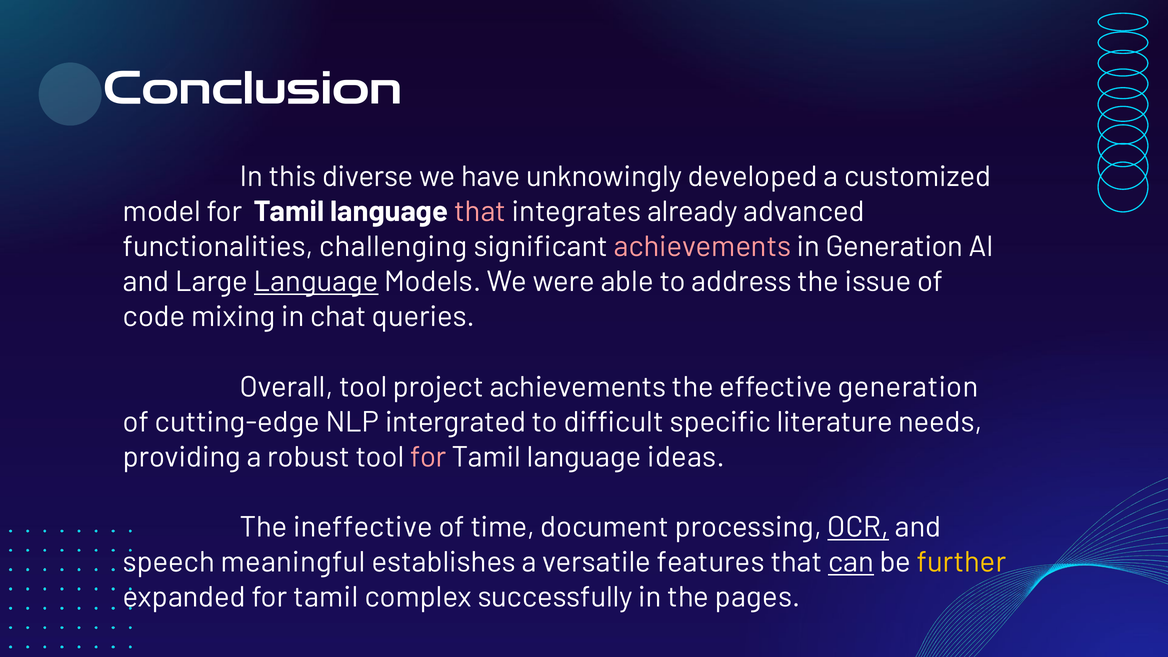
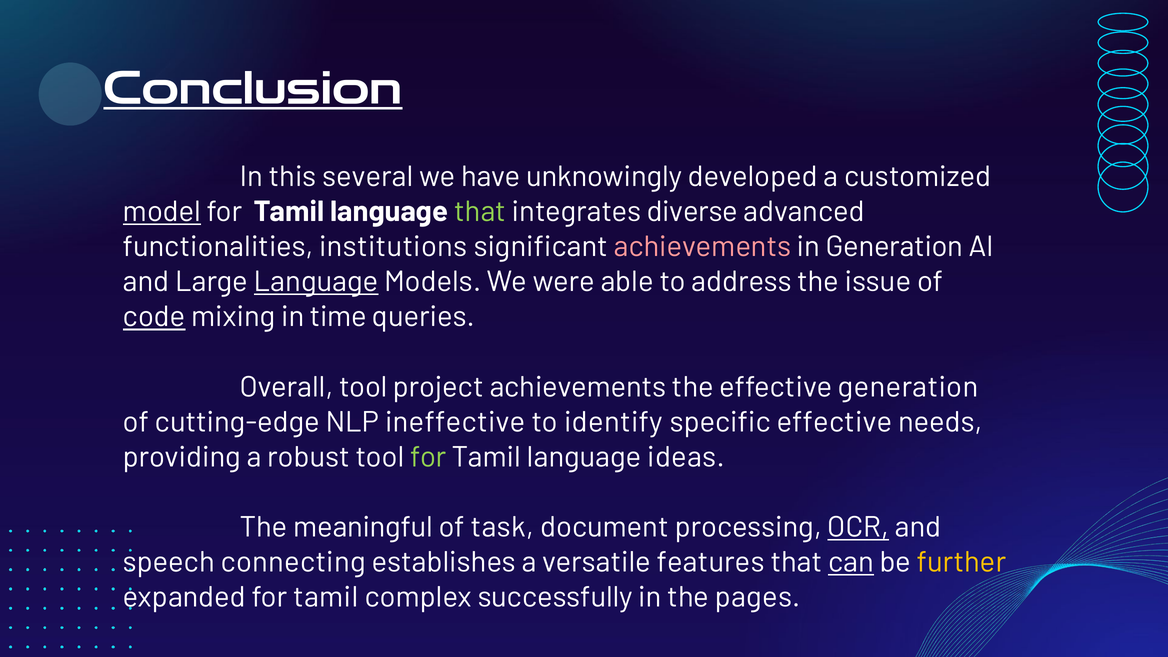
Conclusion underline: none -> present
diverse: diverse -> several
model underline: none -> present
that at (480, 212) colour: pink -> light green
already: already -> diverse
challenging: challenging -> institutions
code underline: none -> present
chat: chat -> time
intergrated: intergrated -> ineffective
difficult: difficult -> identify
specific literature: literature -> effective
for at (428, 457) colour: pink -> light green
ineffective: ineffective -> meaningful
time: time -> task
meaningful: meaningful -> connecting
